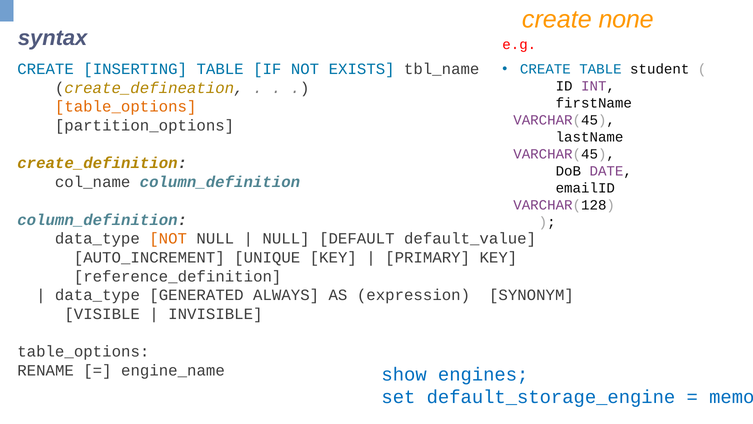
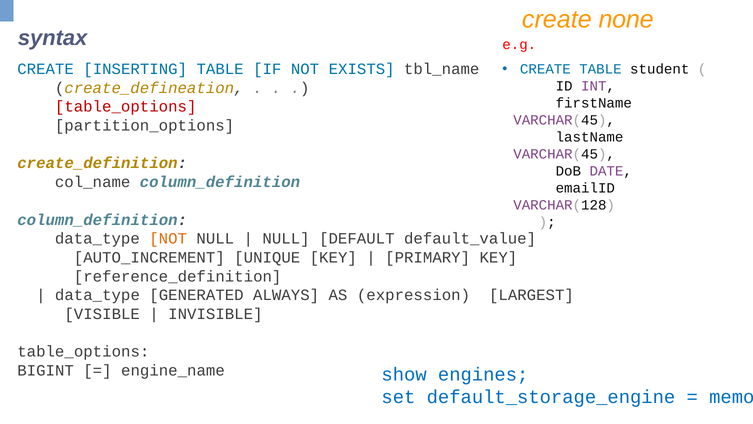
table_options at (126, 107) colour: orange -> red
SYNONYM: SYNONYM -> LARGEST
RENAME: RENAME -> BIGINT
